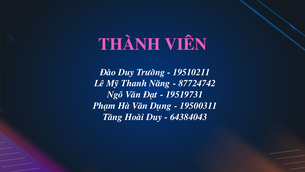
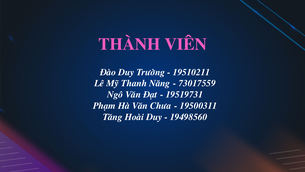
87724742: 87724742 -> 73017559
Dụng: Dụng -> Chưa
64384043: 64384043 -> 19498560
